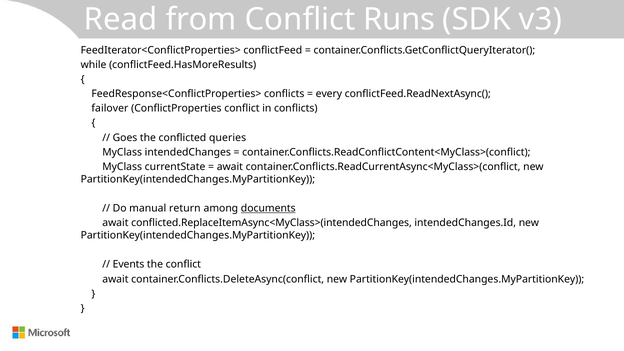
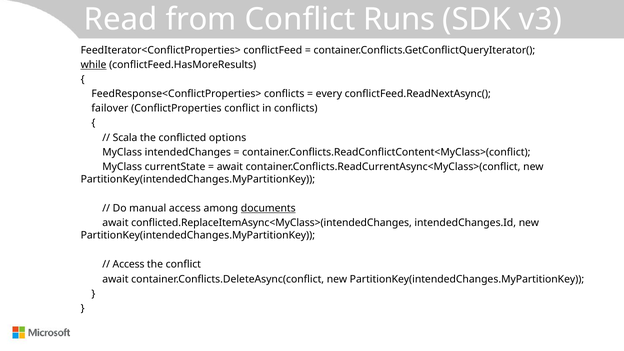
while underline: none -> present
Goes: Goes -> Scala
queries: queries -> options
manual return: return -> access
Events at (129, 265): Events -> Access
